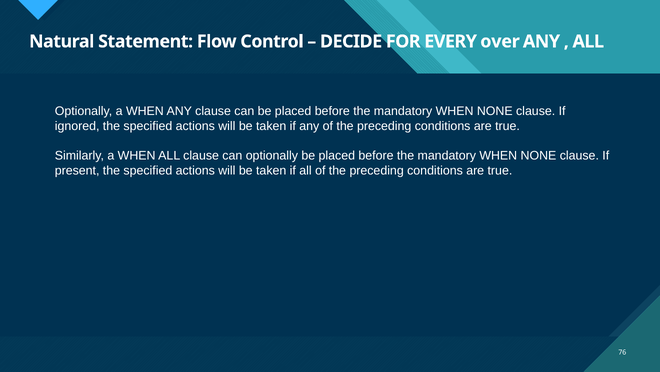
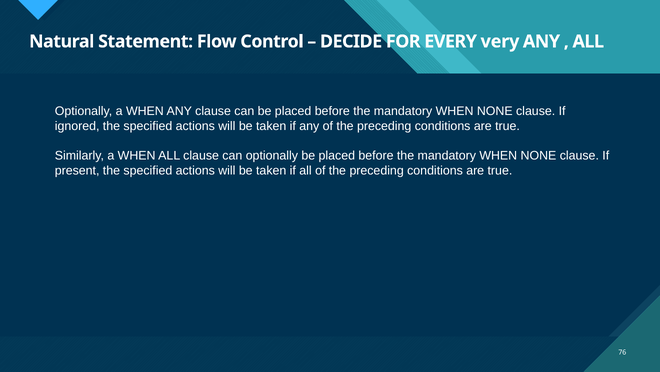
over: over -> very
